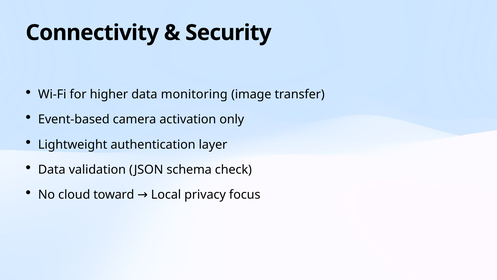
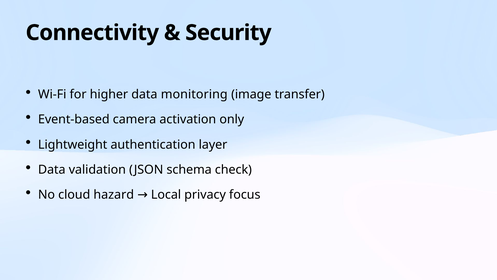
toward: toward -> hazard
